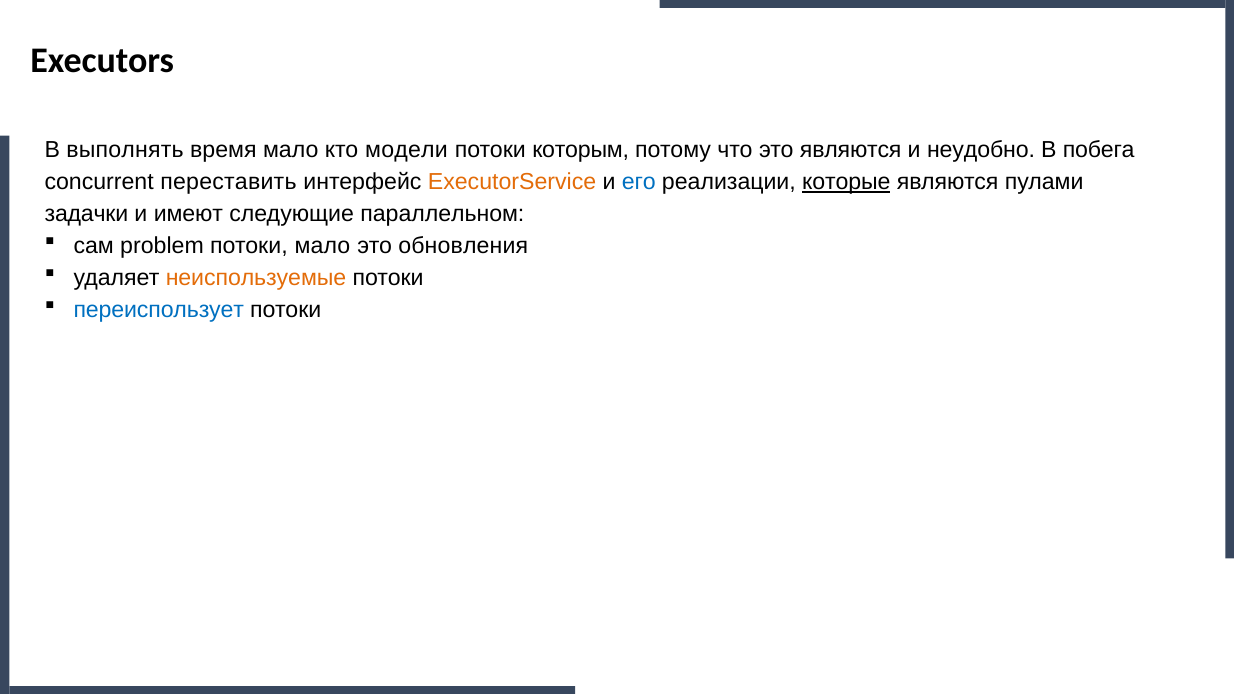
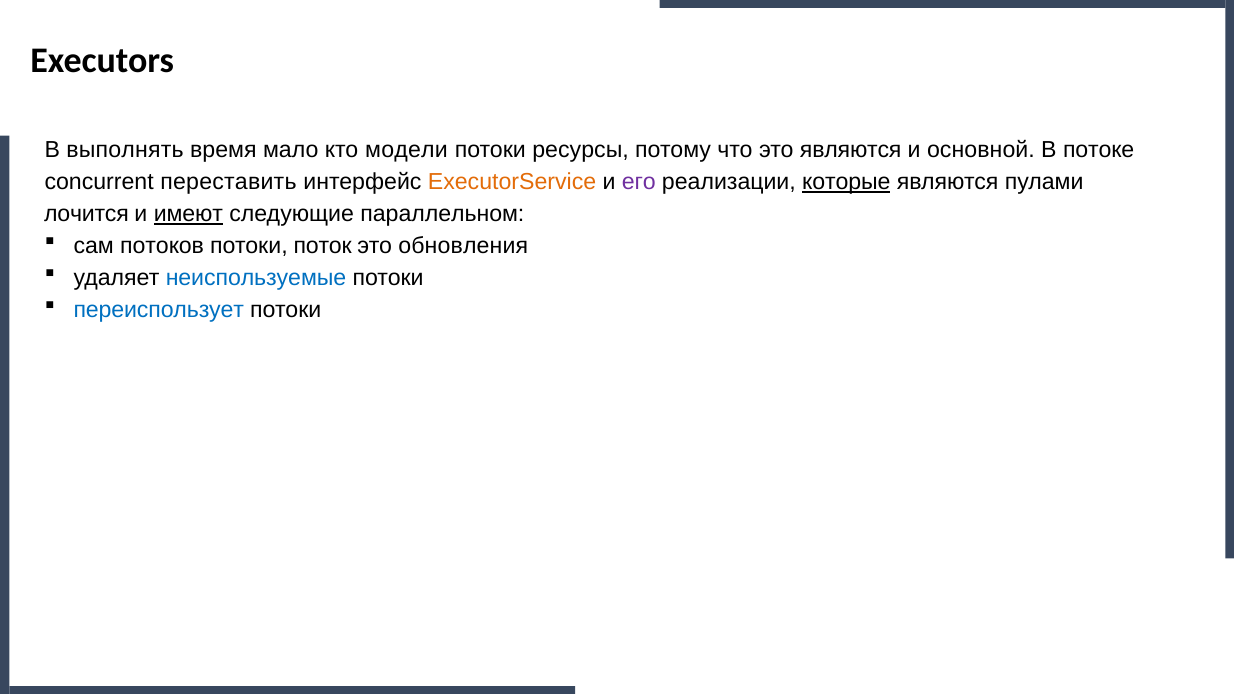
которым: которым -> ресурсы
неудобно: неудобно -> основной
побега: побега -> потоке
его colour: blue -> purple
задачки: задачки -> лочится
имеют underline: none -> present
problem: problem -> потоков
потоки мало: мало -> поток
неиспользуемые colour: orange -> blue
